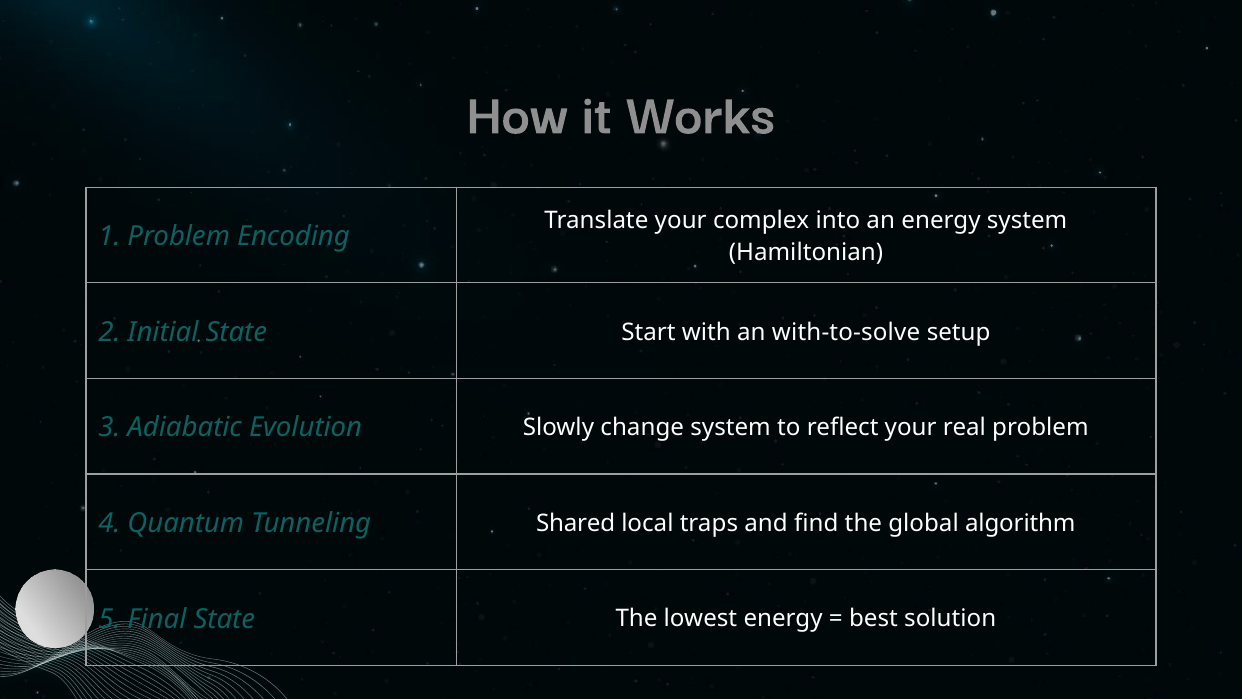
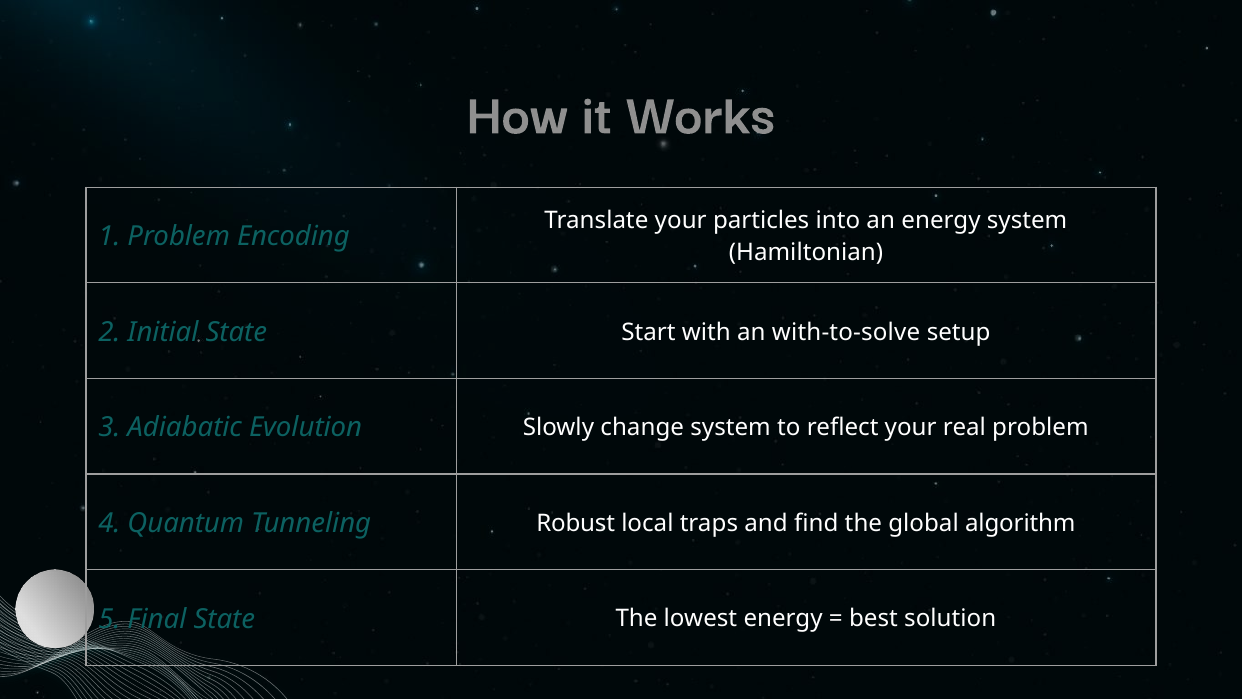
complex: complex -> particles
Shared: Shared -> Robust
